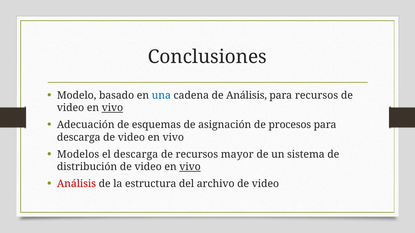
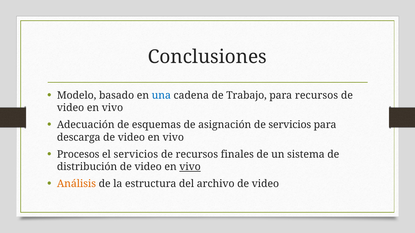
de Análisis: Análisis -> Trabajo
vivo at (112, 108) underline: present -> none
de procesos: procesos -> servicios
Modelos: Modelos -> Procesos
el descarga: descarga -> servicios
mayor: mayor -> finales
Análisis at (76, 184) colour: red -> orange
